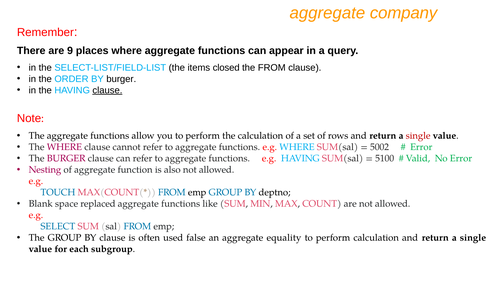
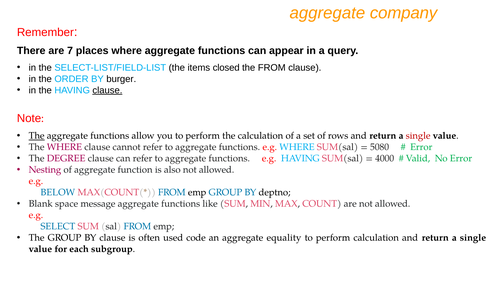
9: 9 -> 7
The at (37, 136) underline: none -> present
5002: 5002 -> 5080
The BURGER: BURGER -> DEGREE
5100: 5100 -> 4000
TOUCH: TOUCH -> BELOW
replaced: replaced -> message
false: false -> code
